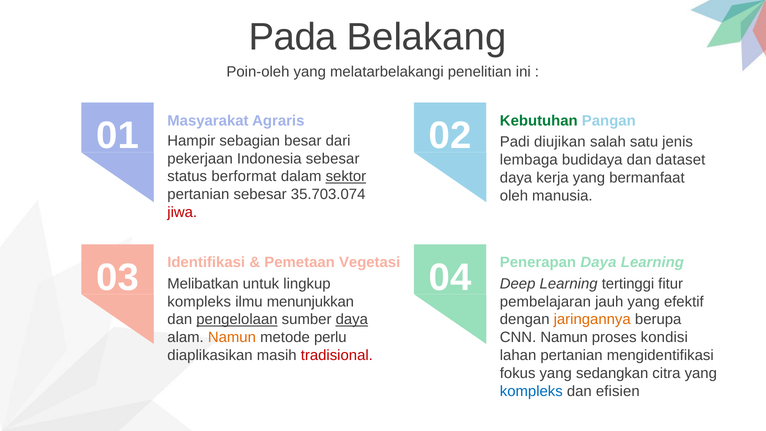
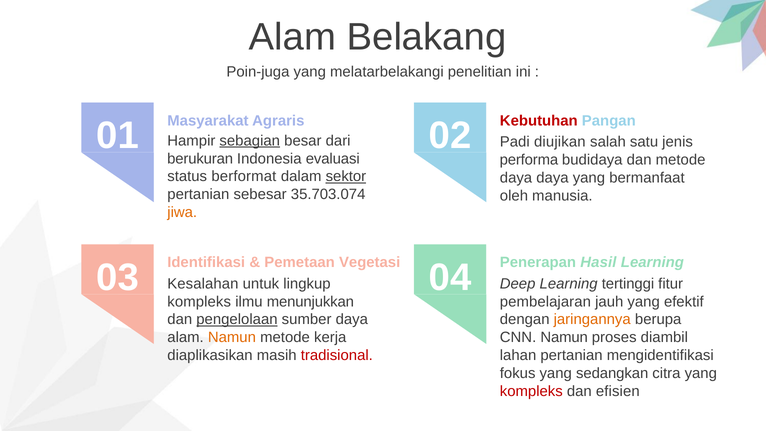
Pada at (293, 37): Pada -> Alam
Poin-oleh: Poin-oleh -> Poin-juga
Kebutuhan colour: green -> red
sebagian underline: none -> present
pekerjaan: pekerjaan -> berukuran
Indonesia sebesar: sebesar -> evaluasi
lembaga: lembaga -> performa
dan dataset: dataset -> metode
daya kerja: kerja -> daya
jiwa colour: red -> orange
Penerapan Daya: Daya -> Hasil
Melibatkan: Melibatkan -> Kesalahan
daya at (352, 319) underline: present -> none
perlu: perlu -> kerja
kondisi: kondisi -> diambil
kompleks at (531, 391) colour: blue -> red
